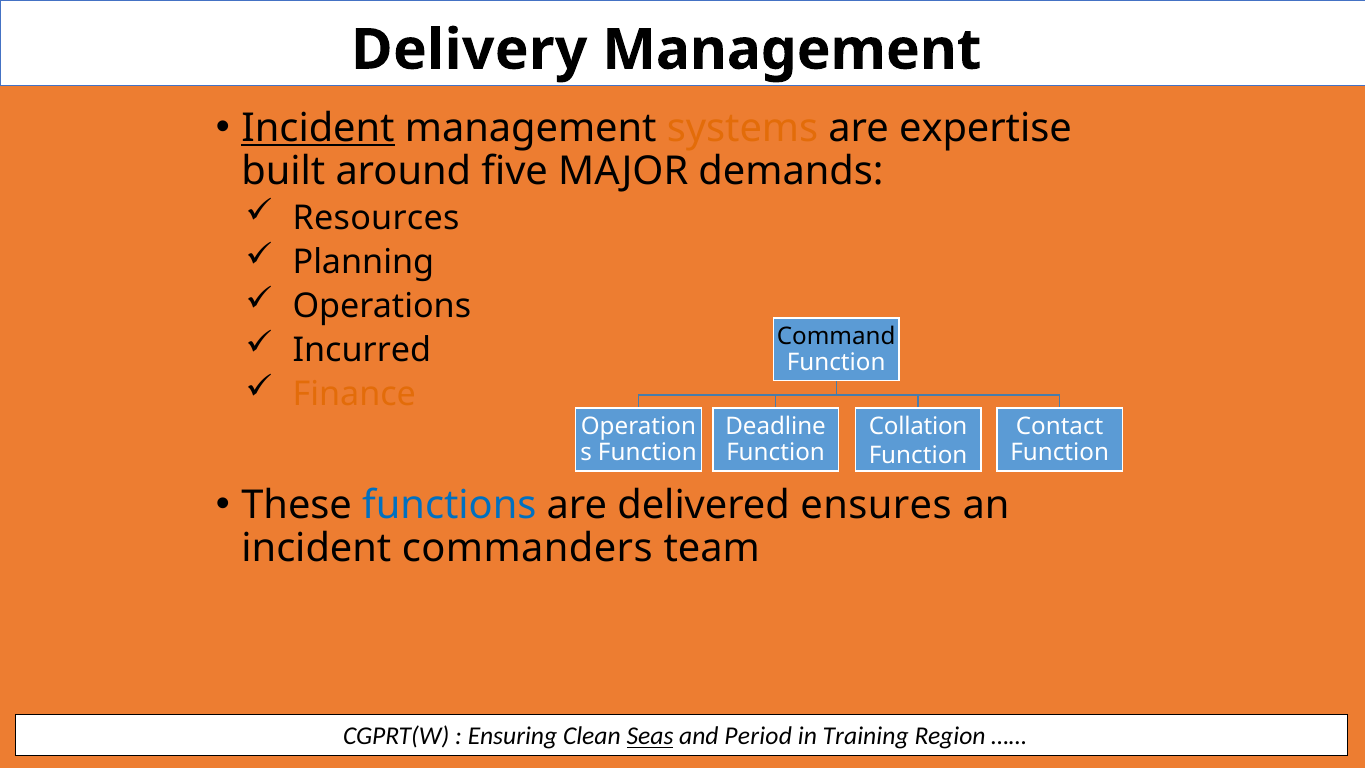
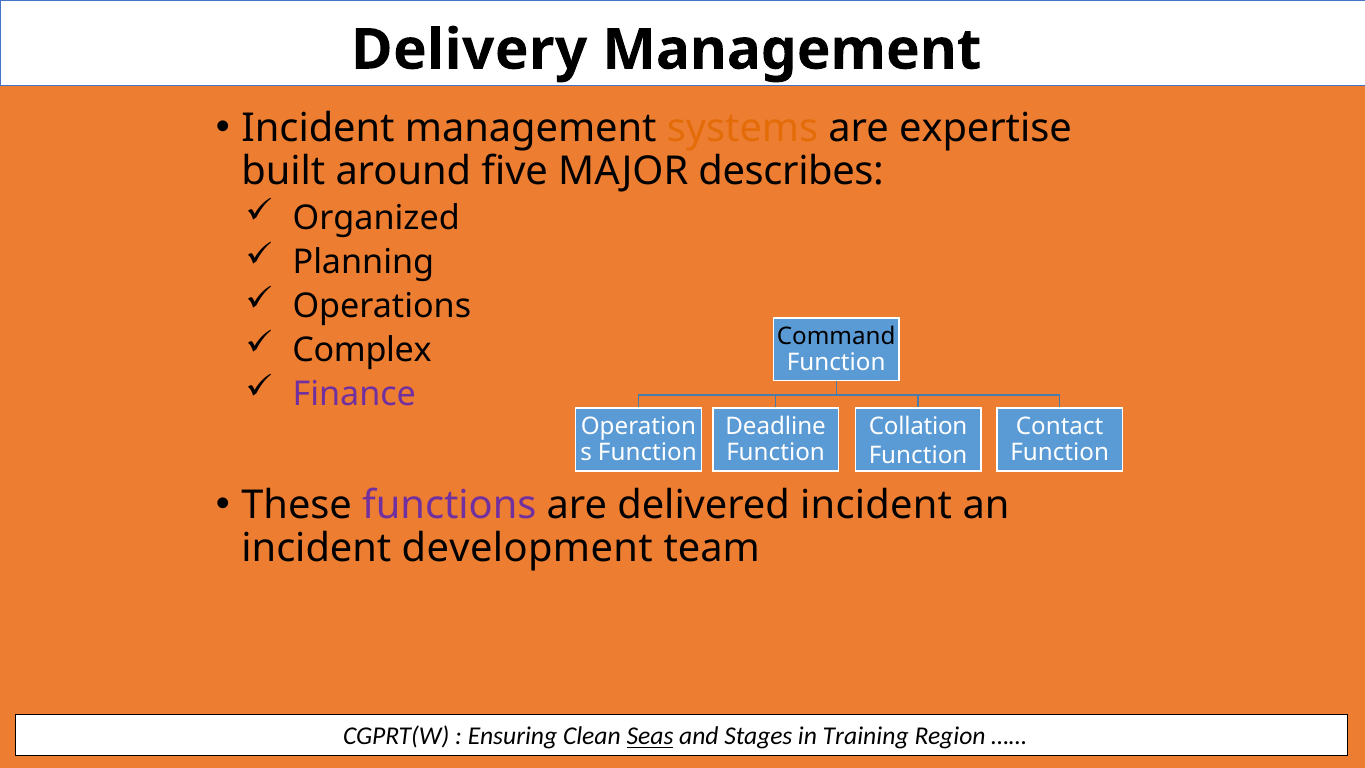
Incident at (318, 128) underline: present -> none
demands: demands -> describes
Resources: Resources -> Organized
Incurred: Incurred -> Complex
Finance colour: orange -> purple
functions colour: blue -> purple
delivered ensures: ensures -> incident
commanders: commanders -> development
Period: Period -> Stages
